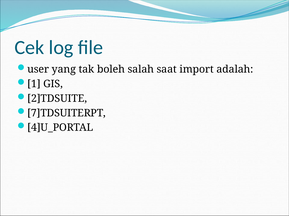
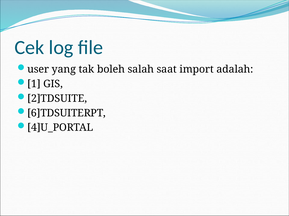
7]TDSUITERPT: 7]TDSUITERPT -> 6]TDSUITERPT
